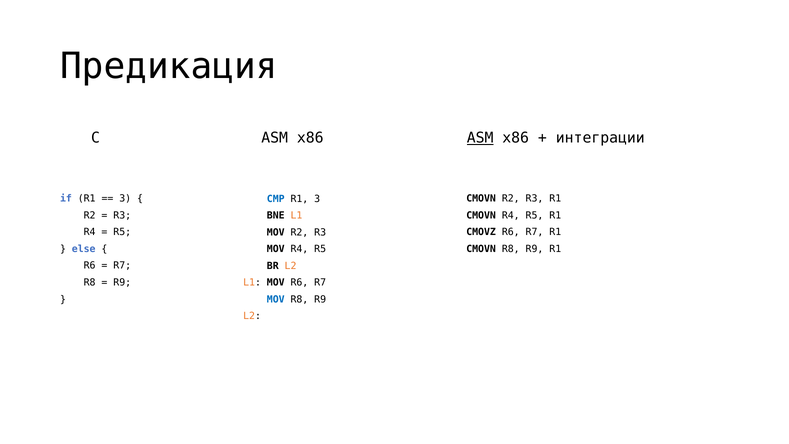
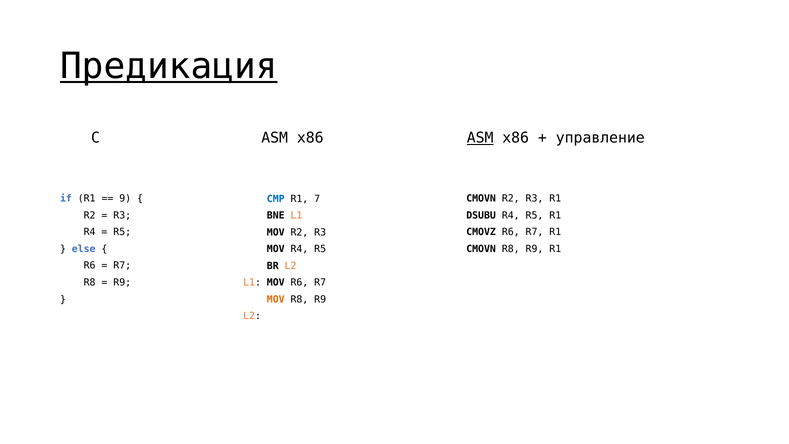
Предикация underline: none -> present
интеграции: интеграции -> управление
3 at (125, 199): 3 -> 9
R1 3: 3 -> 7
CMOVN at (481, 215): CMOVN -> DSUBU
MOV at (276, 299) colour: blue -> orange
